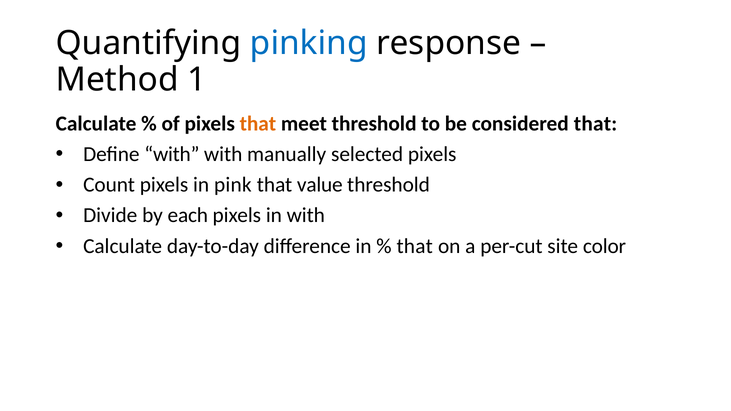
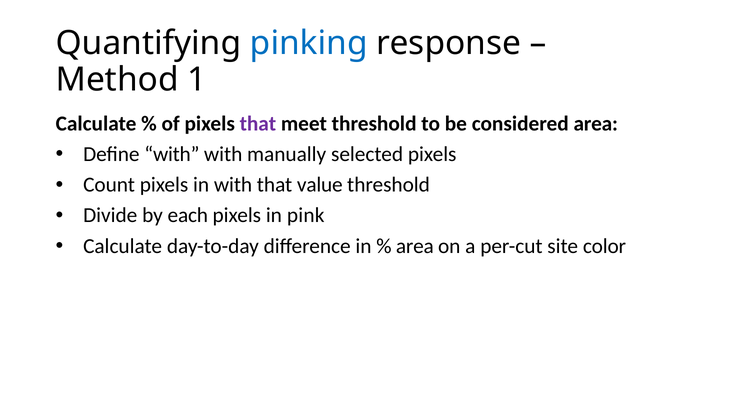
that at (258, 124) colour: orange -> purple
considered that: that -> area
in pink: pink -> with
in with: with -> pink
that at (415, 246): that -> area
